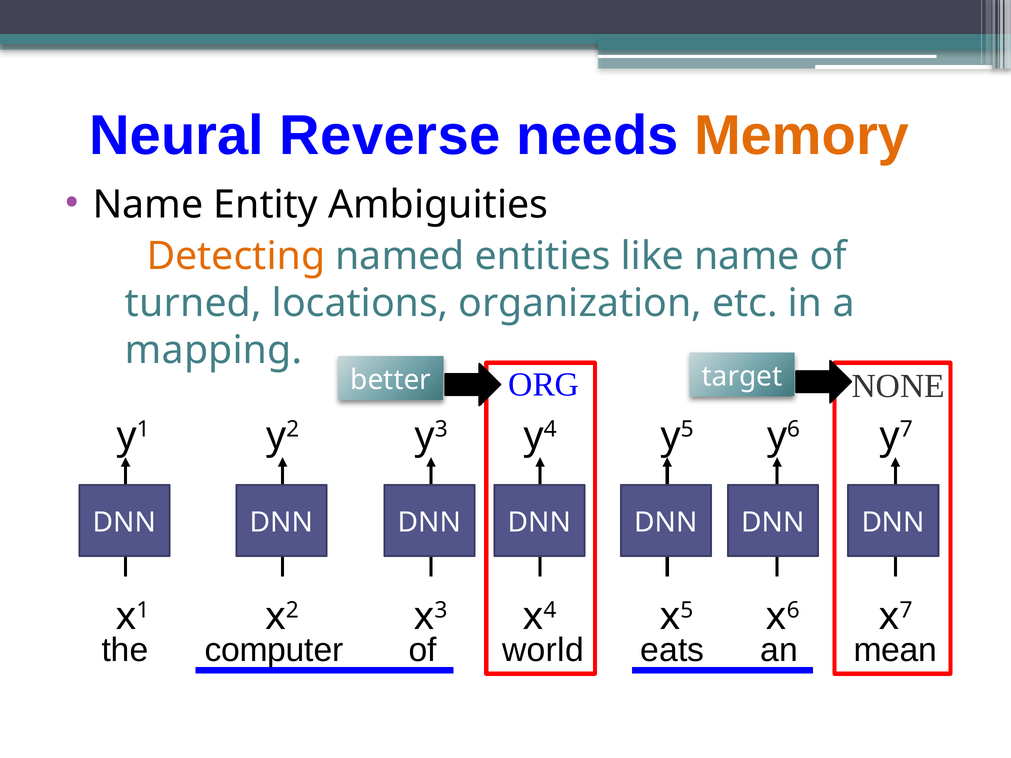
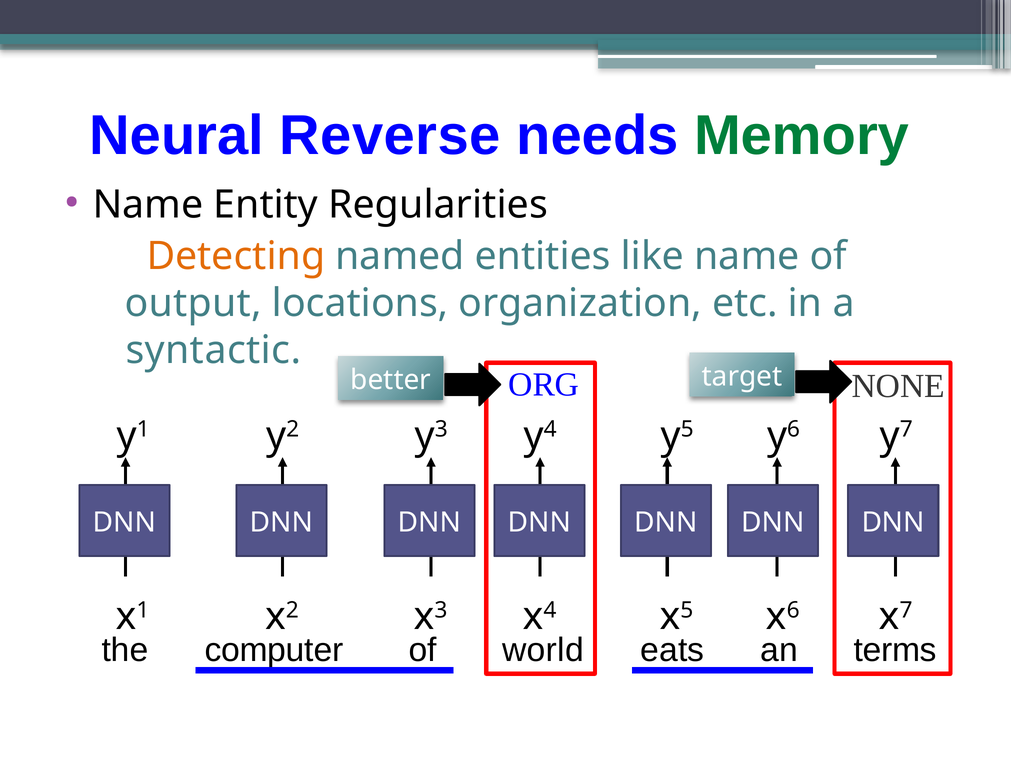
Memory colour: orange -> green
Ambiguities: Ambiguities -> Regularities
turned: turned -> output
mapping: mapping -> syntactic
mean: mean -> terms
